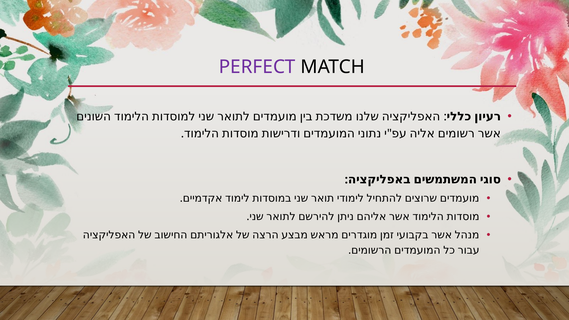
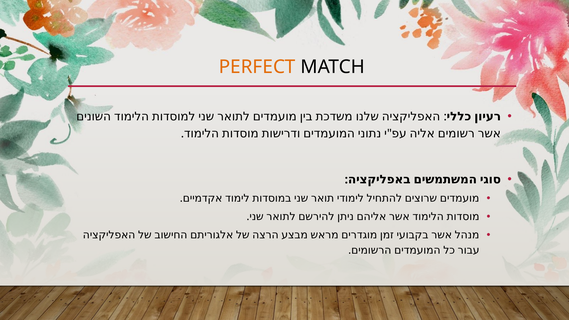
PERFECT colour: purple -> orange
